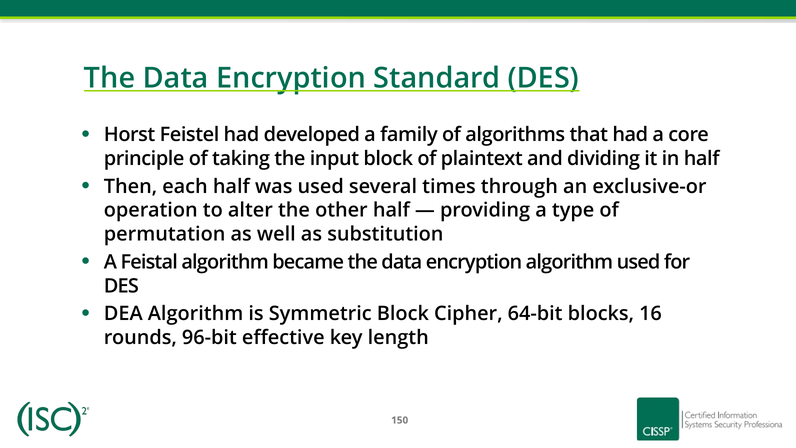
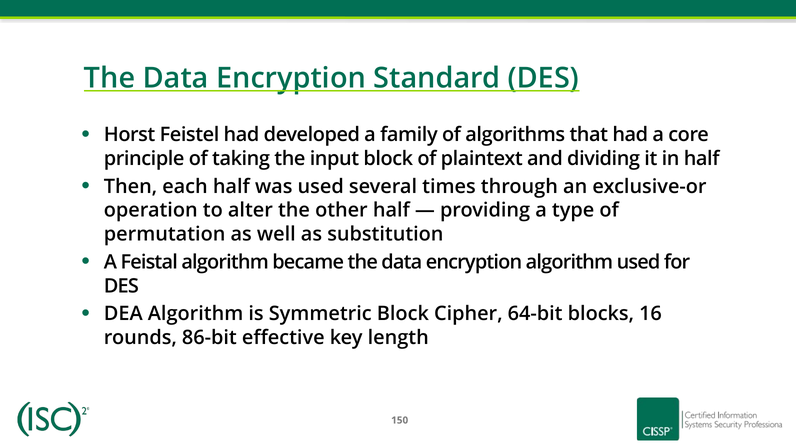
96-bit: 96-bit -> 86-bit
